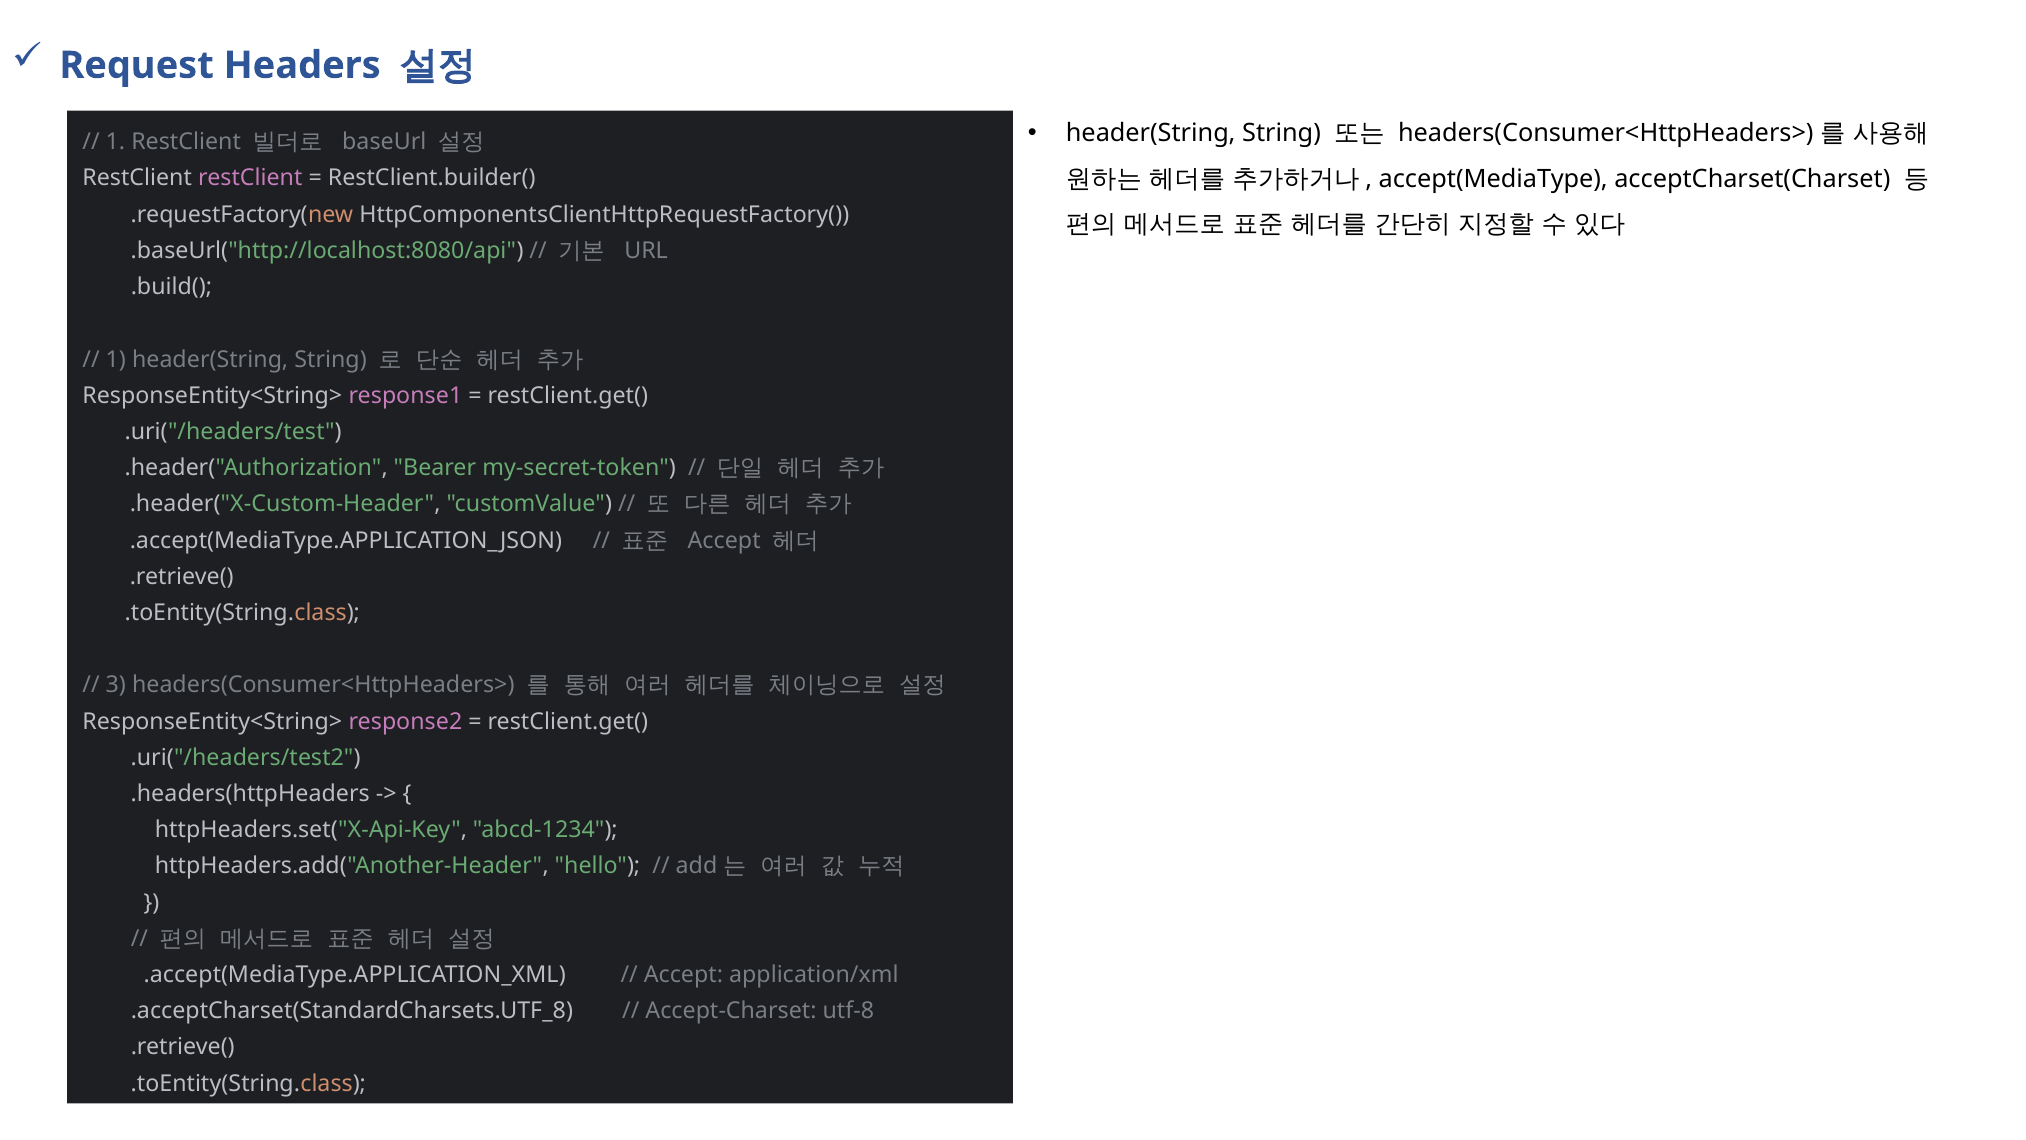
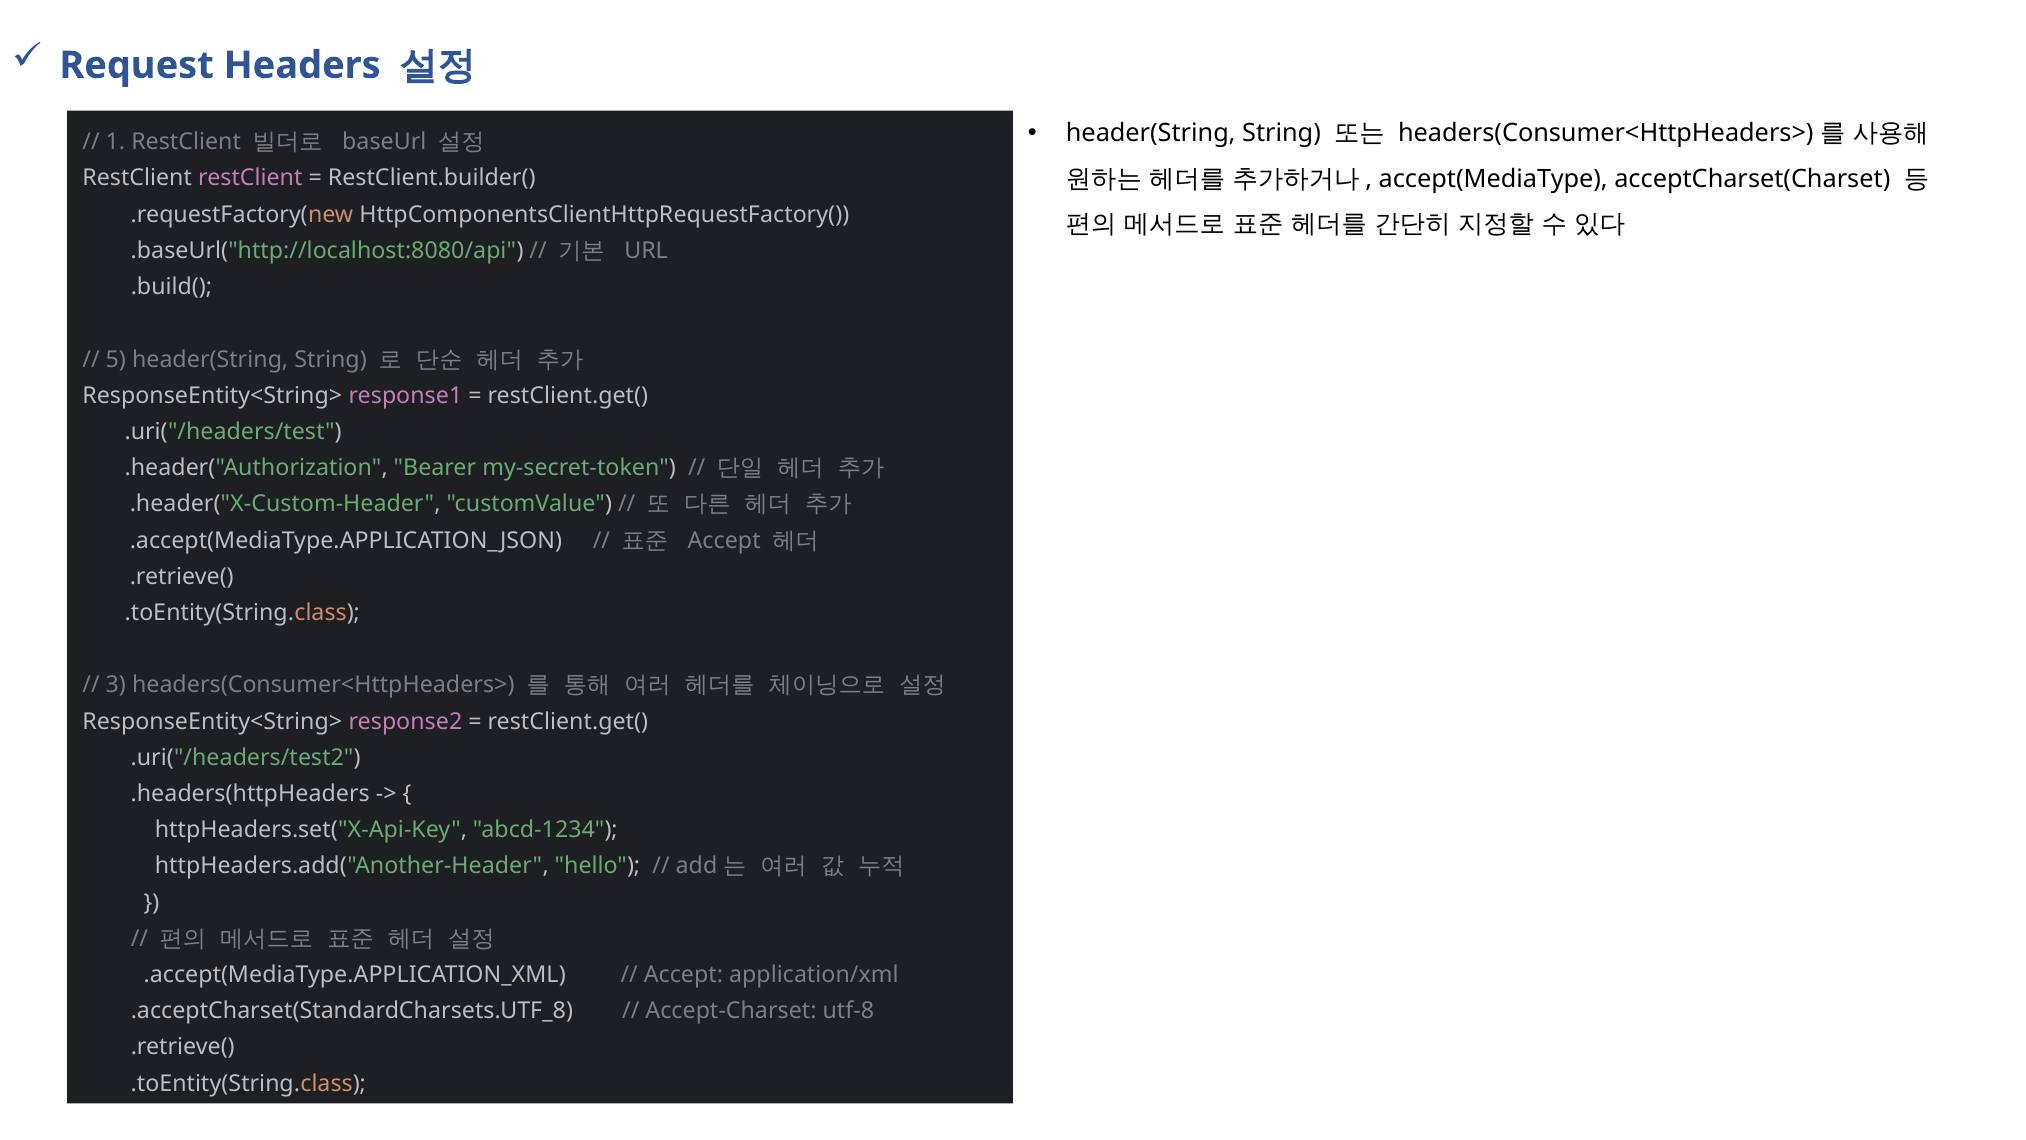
1 at (116, 359): 1 -> 5
